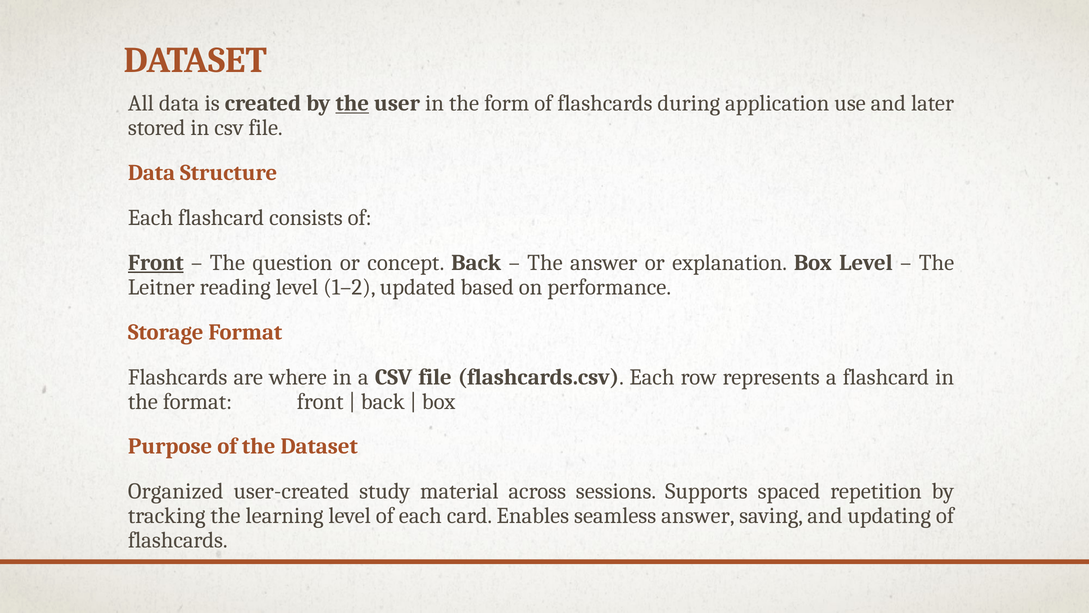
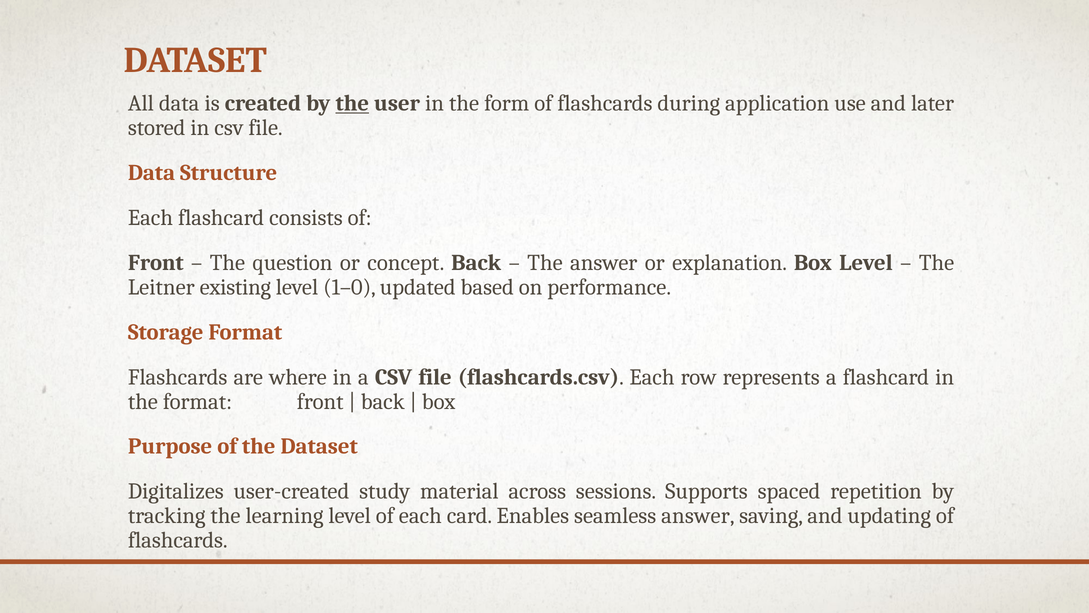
Front at (156, 262) underline: present -> none
reading: reading -> existing
1–2: 1–2 -> 1–0
Organized: Organized -> Digitalizes
